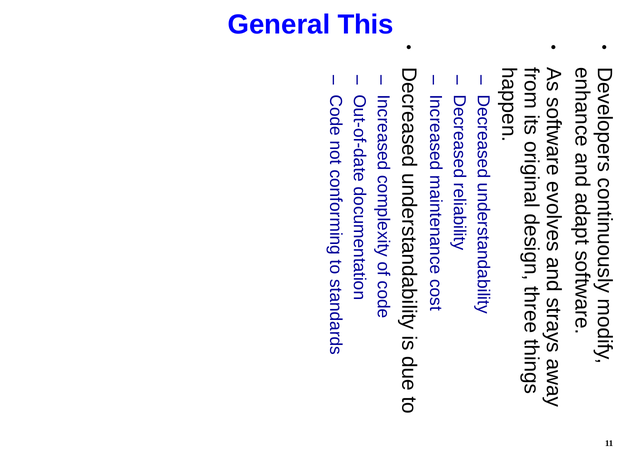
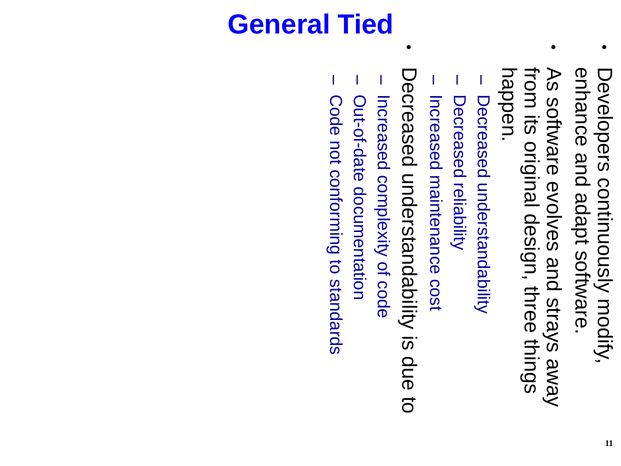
This: This -> Tied
